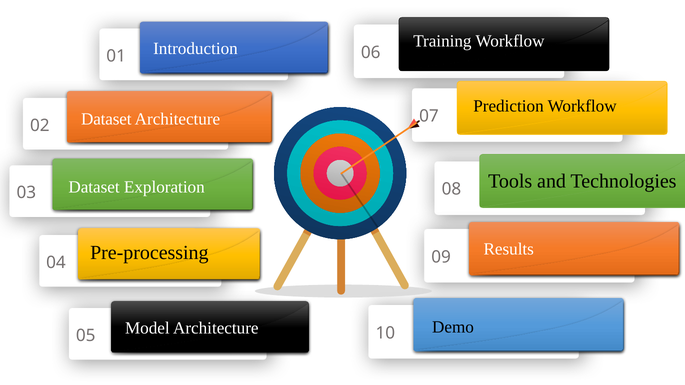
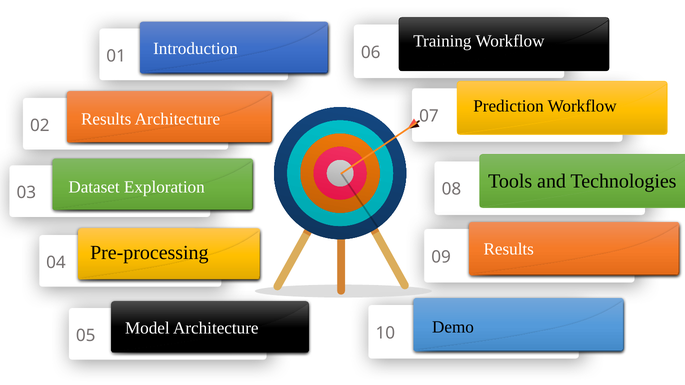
Dataset at (106, 119): Dataset -> Results
